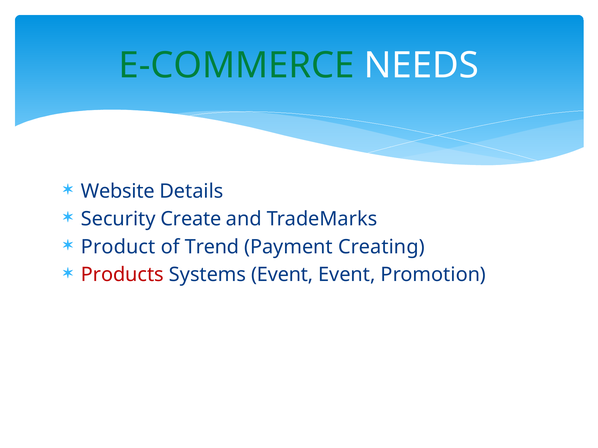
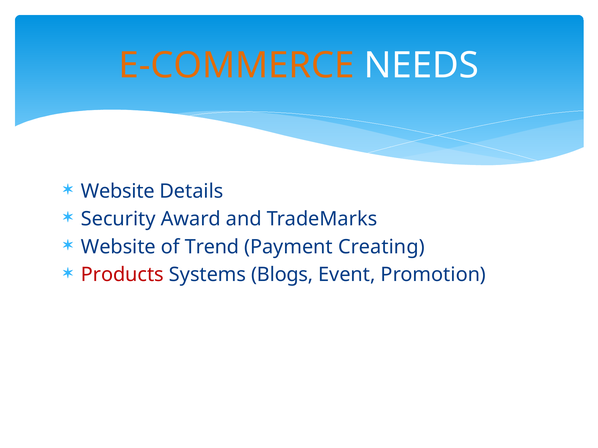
E-COMMERCE colour: green -> orange
Create: Create -> Award
Product at (118, 247): Product -> Website
Systems Event: Event -> Blogs
